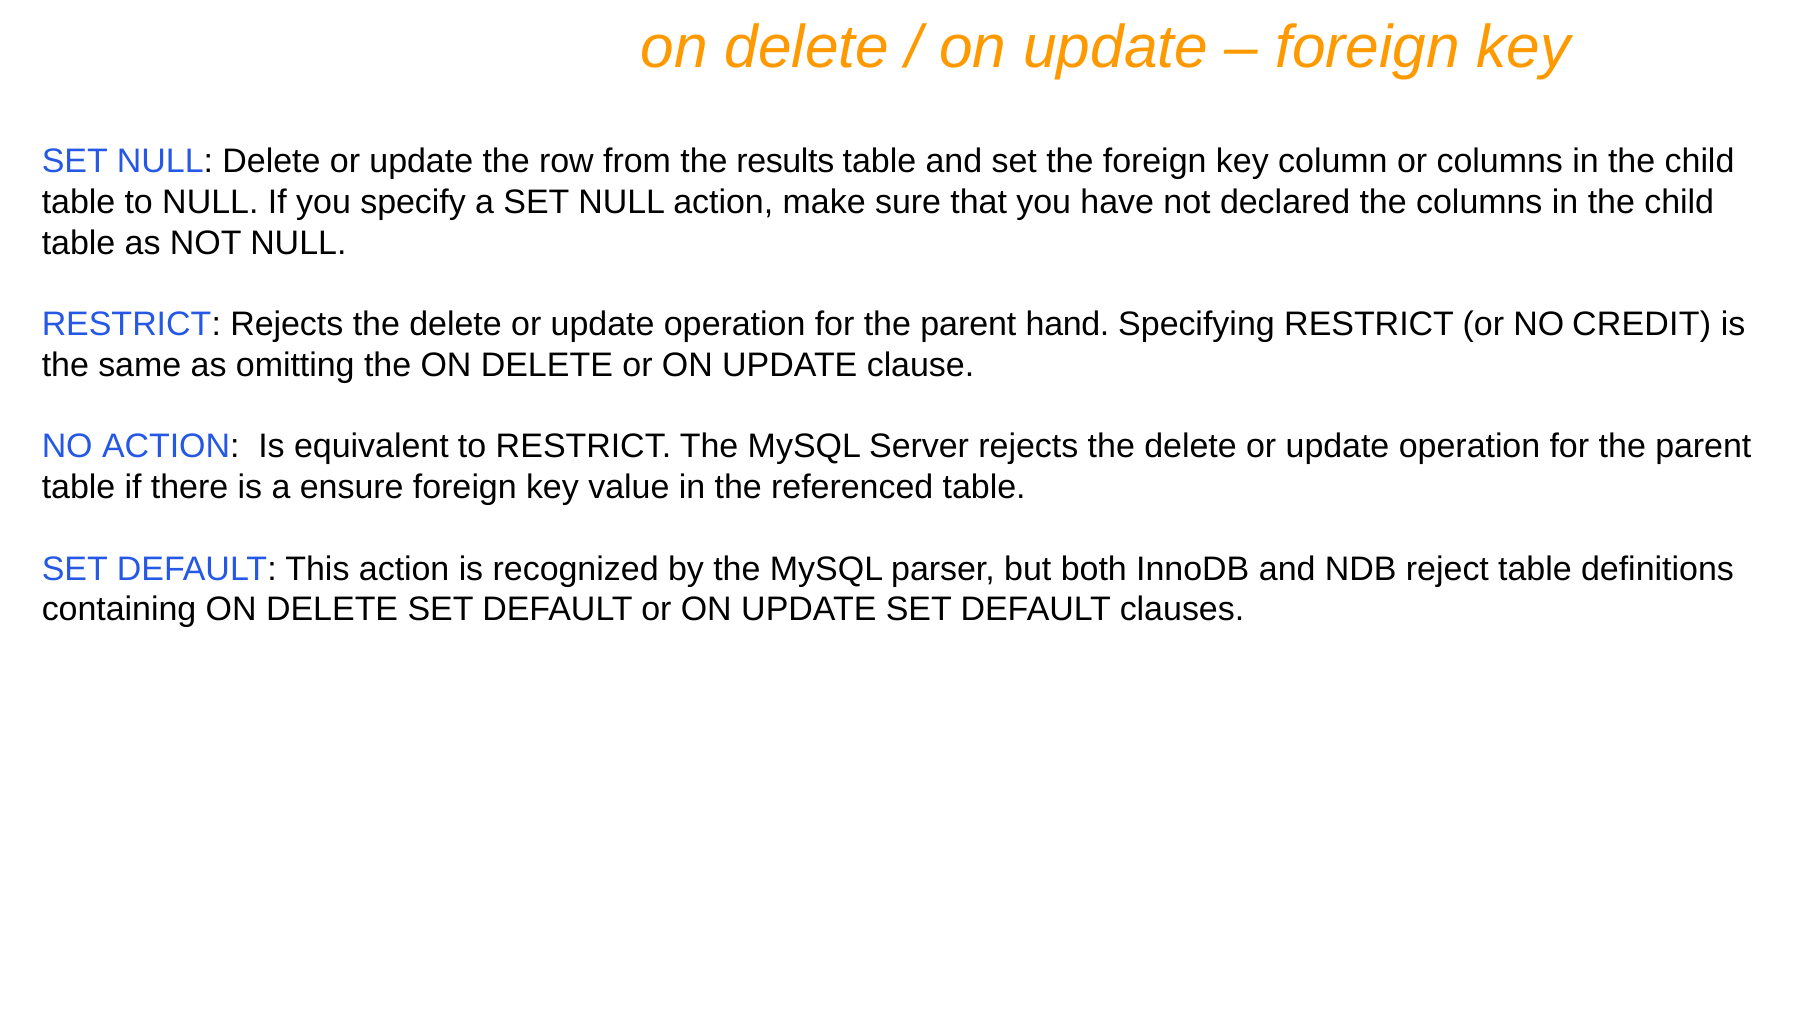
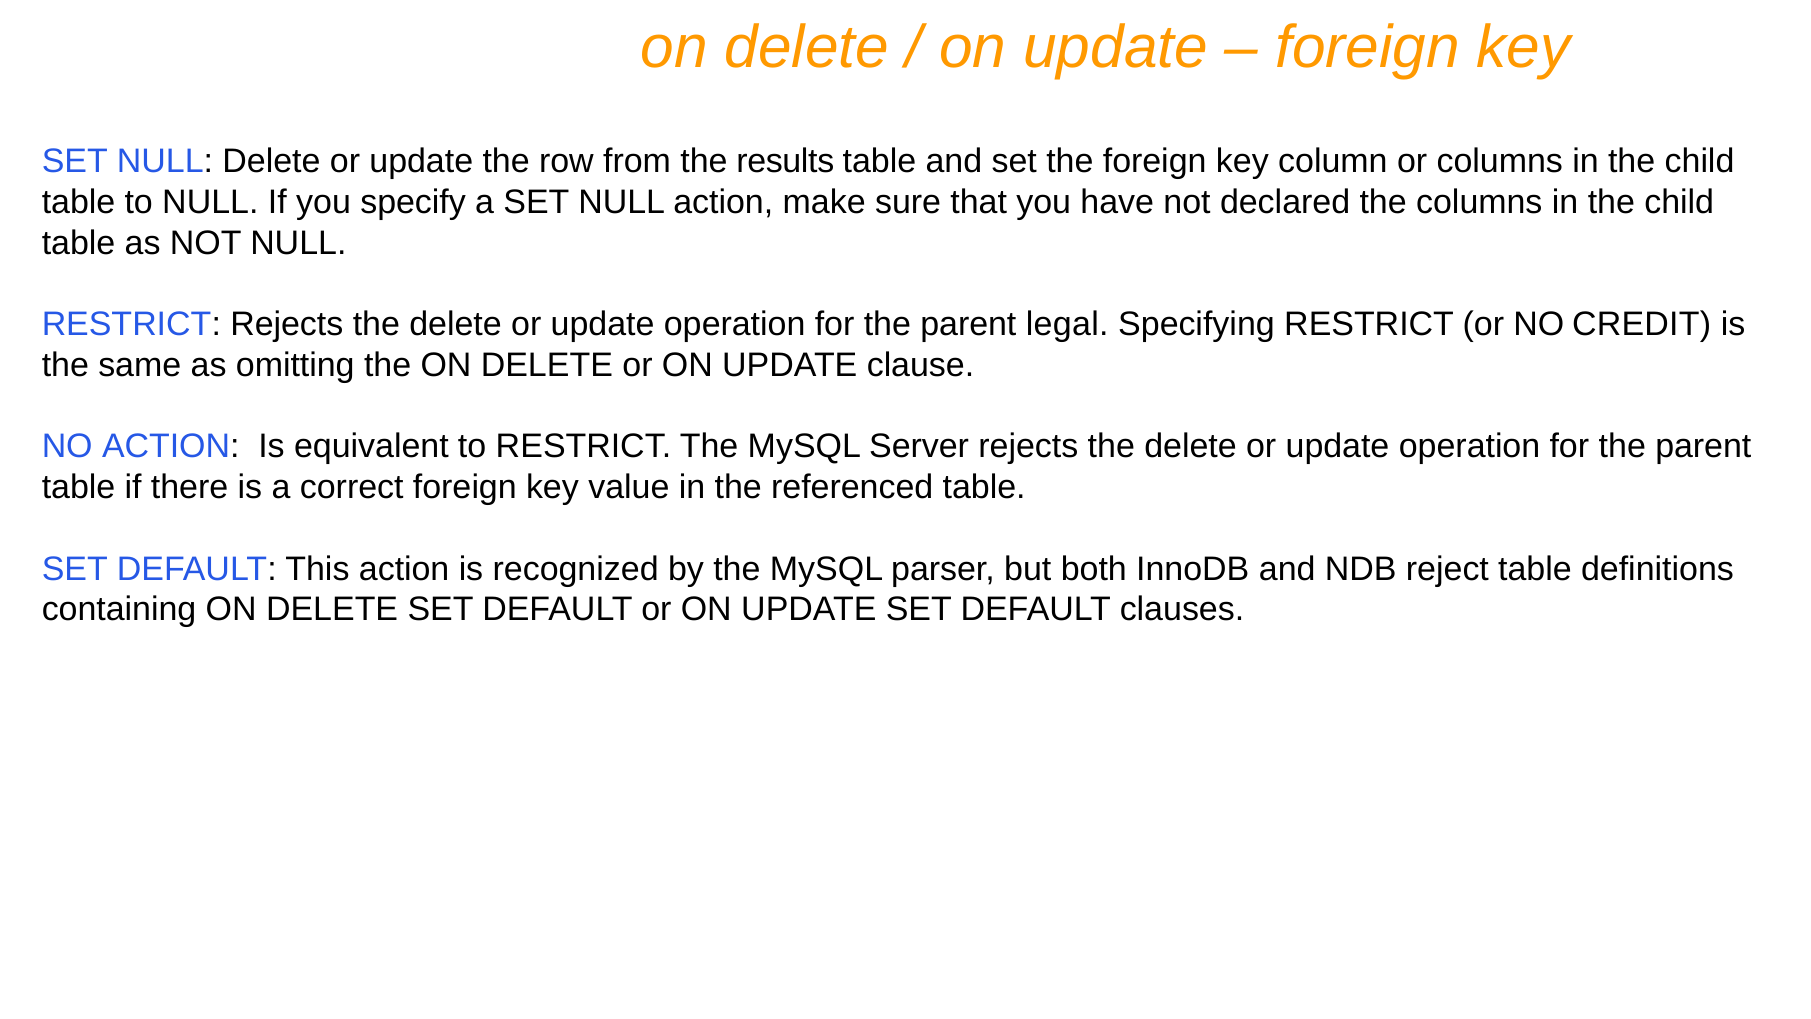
hand: hand -> legal
ensure: ensure -> correct
